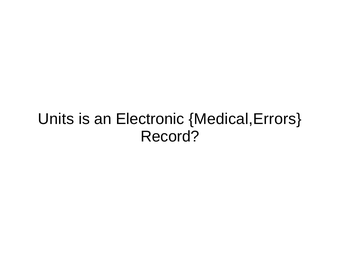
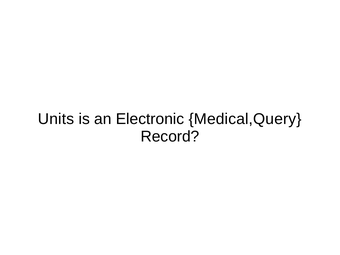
Medical,Errors: Medical,Errors -> Medical,Query
